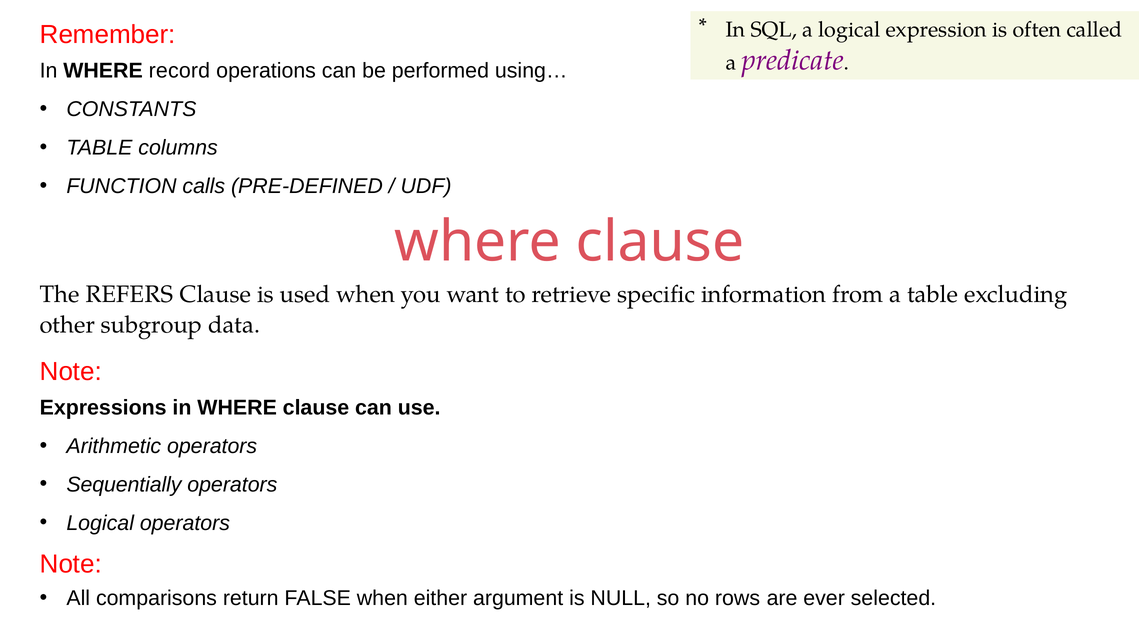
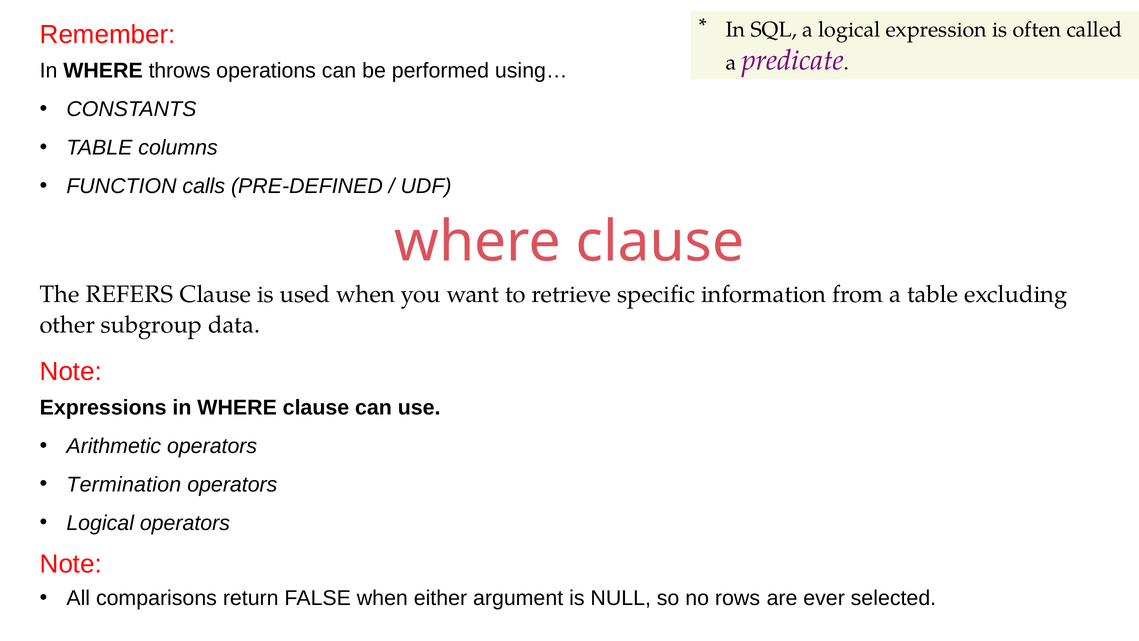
record: record -> throws
Sequentially: Sequentially -> Termination
